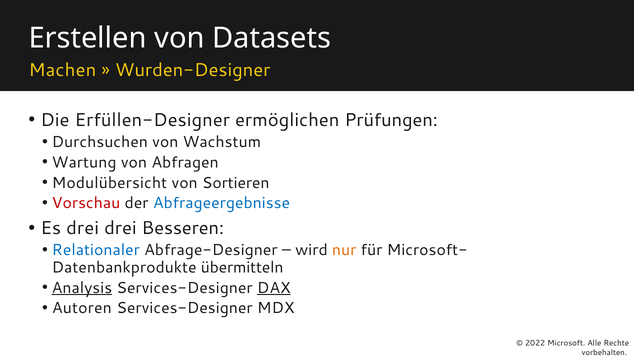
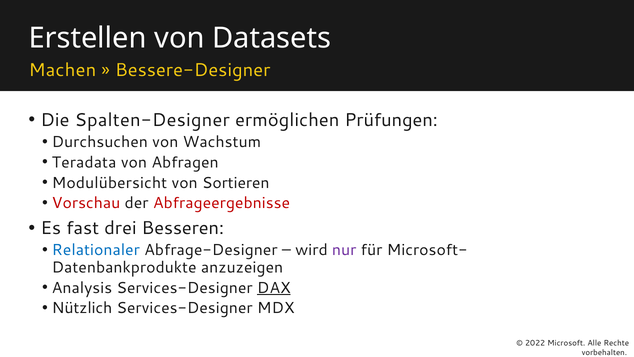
Wurden-Designer: Wurden-Designer -> Bessere-Designer
Erfüllen-Designer: Erfüllen-Designer -> Spalten-Designer
Wartung: Wartung -> Teradata
Abfrageergebnisse colour: blue -> red
Es drei: drei -> fast
nur colour: orange -> purple
übermitteln: übermitteln -> anzuzeigen
Analysis underline: present -> none
Autoren: Autoren -> Nützlich
